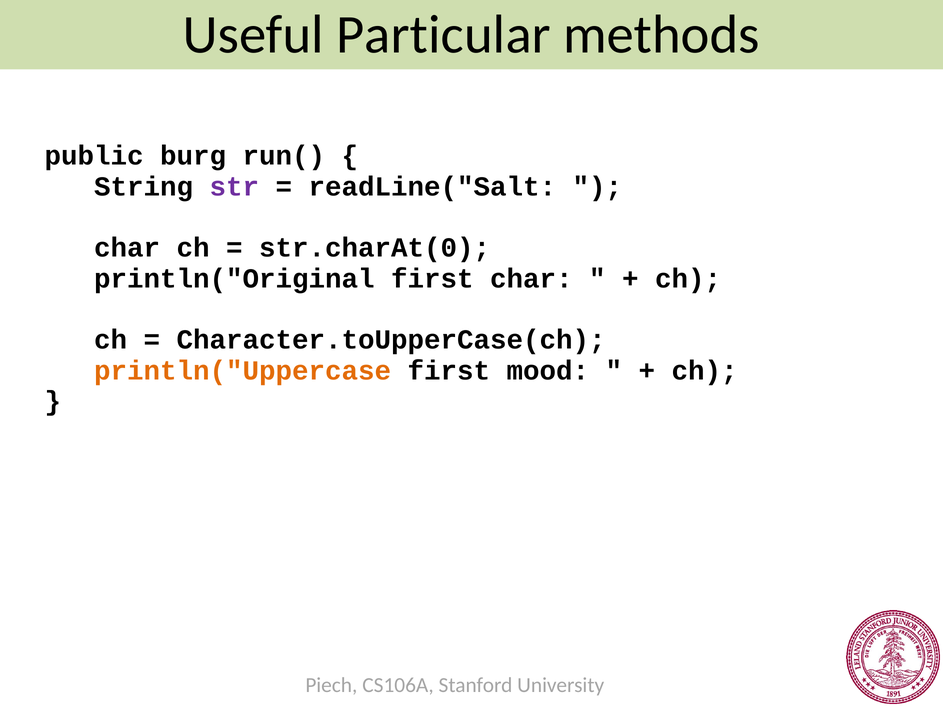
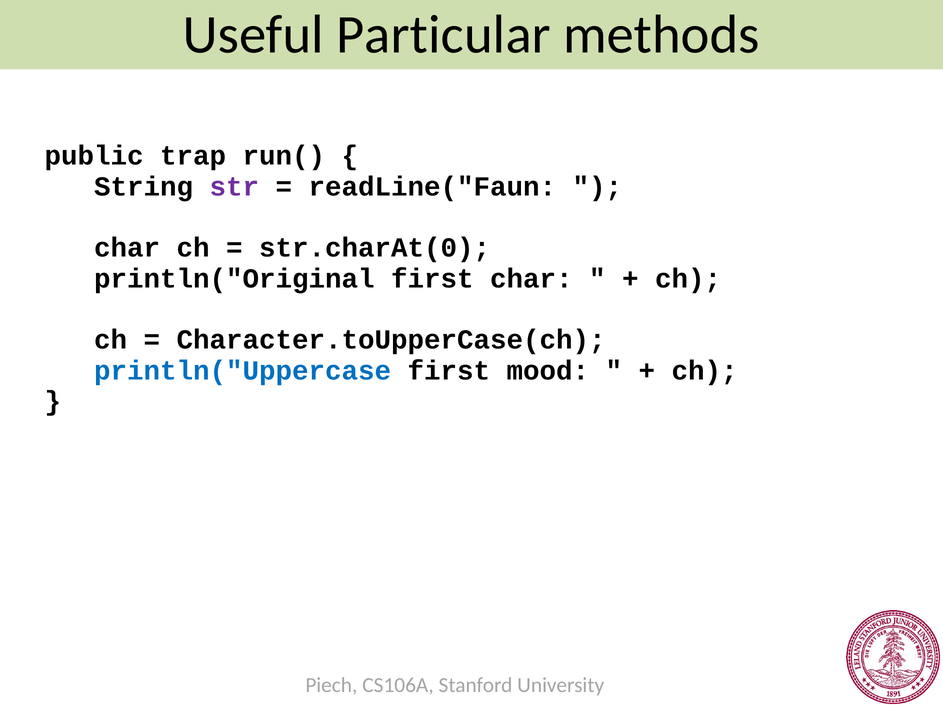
burg: burg -> trap
readLine("Salt: readLine("Salt -> readLine("Faun
println("Uppercase colour: orange -> blue
